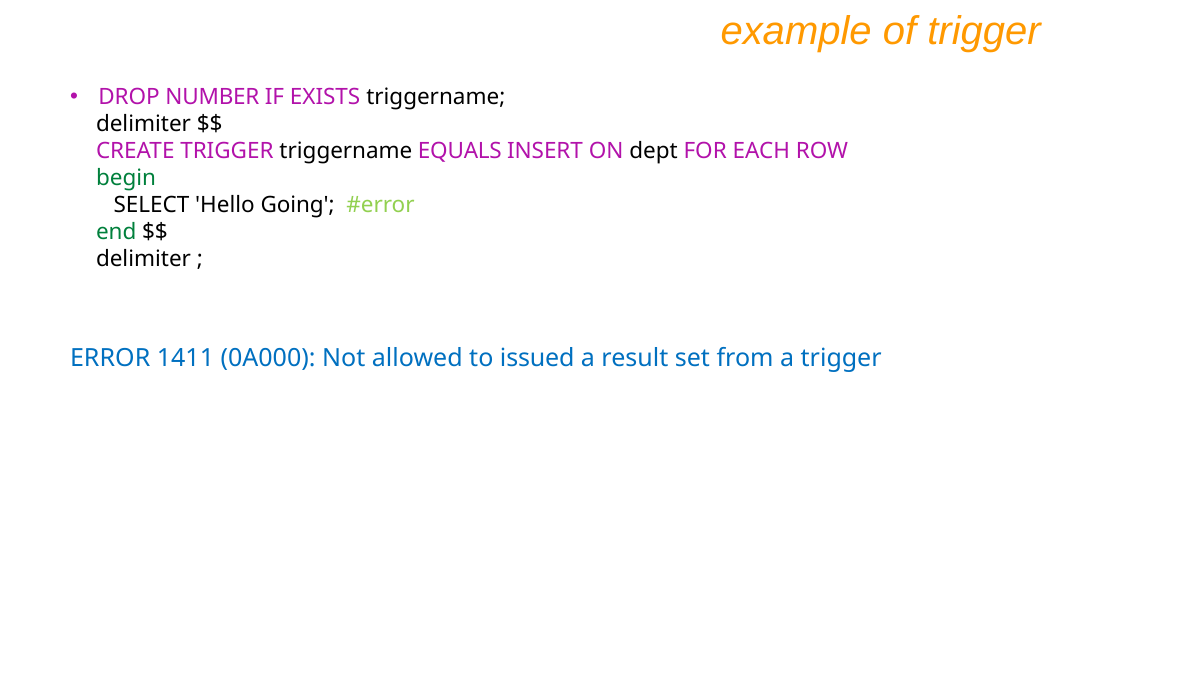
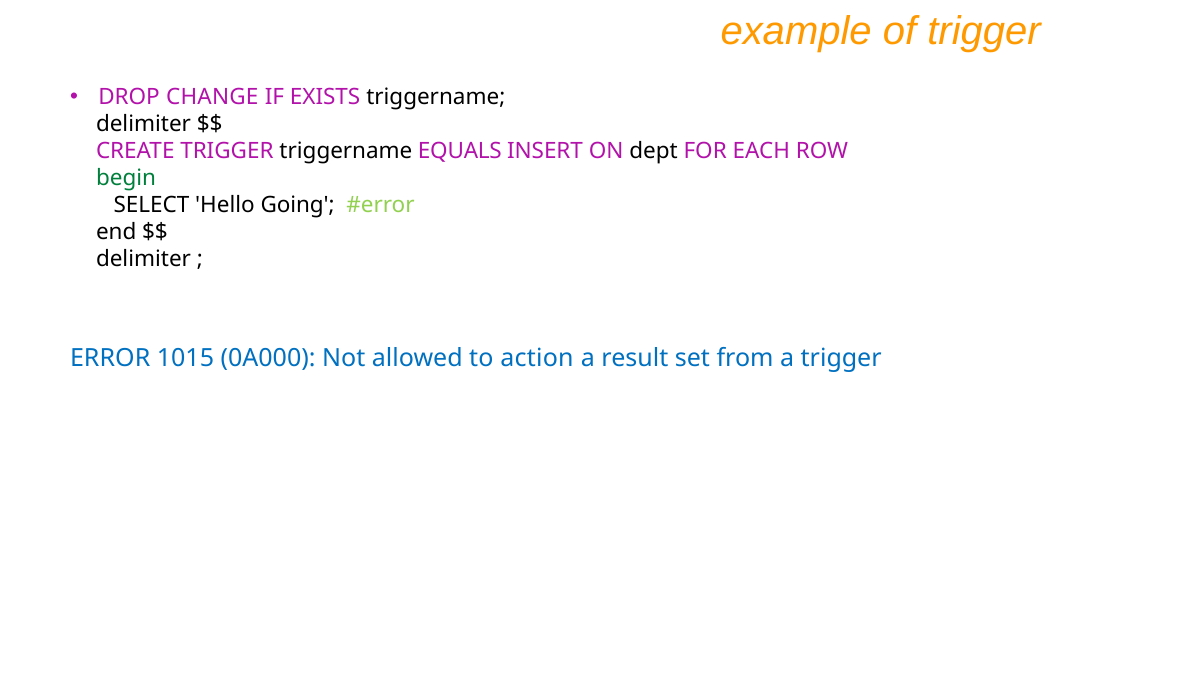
NUMBER: NUMBER -> CHANGE
end colour: green -> black
1411: 1411 -> 1015
issued: issued -> action
